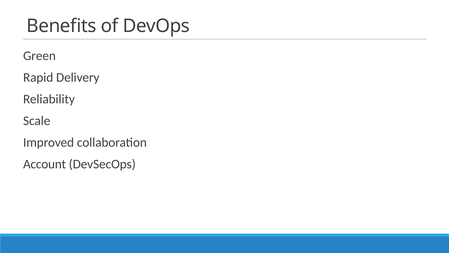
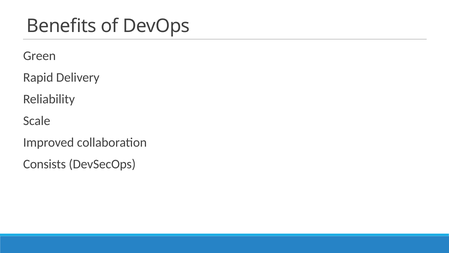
Account: Account -> Consists
